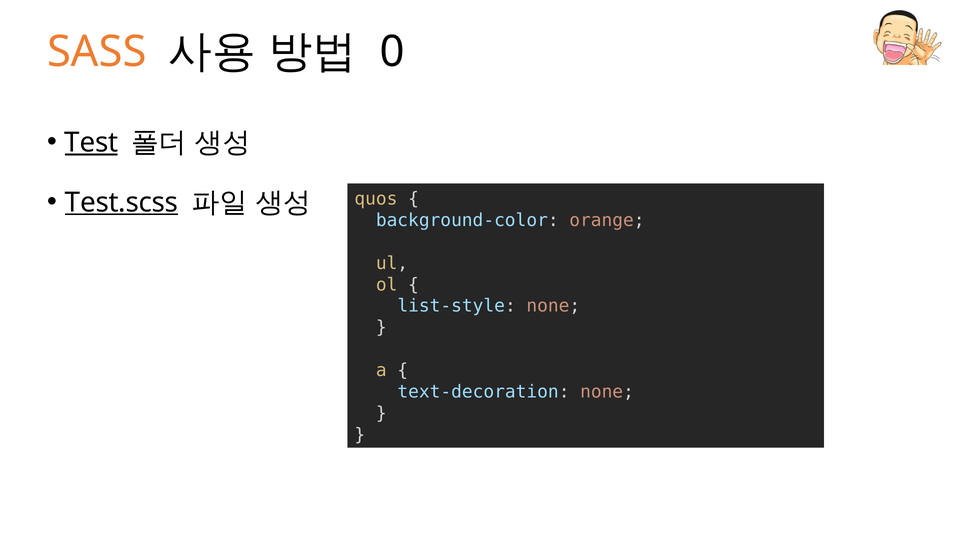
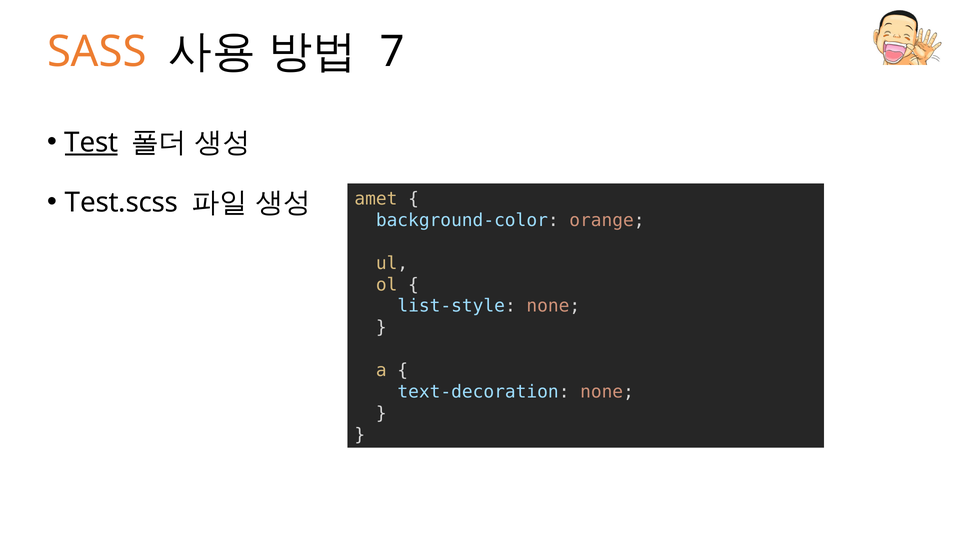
0: 0 -> 7
Test.scss underline: present -> none
quos: quos -> amet
